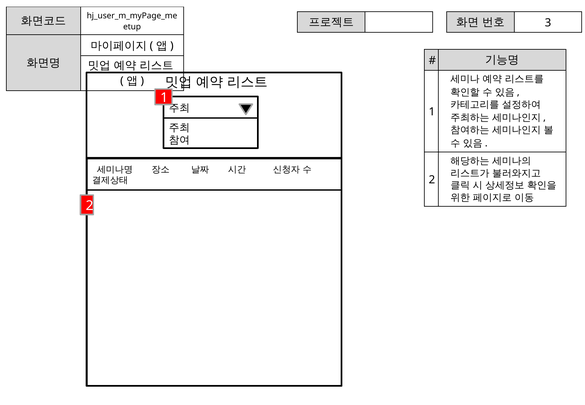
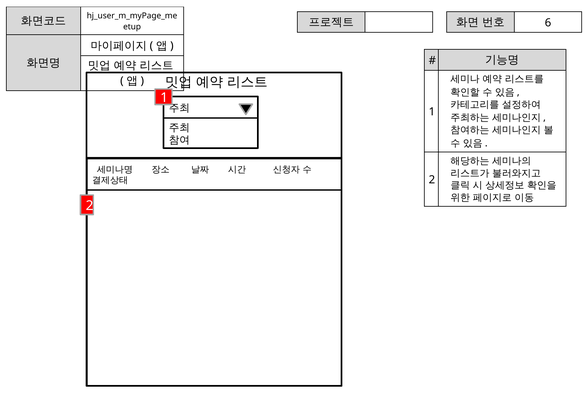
3: 3 -> 6
